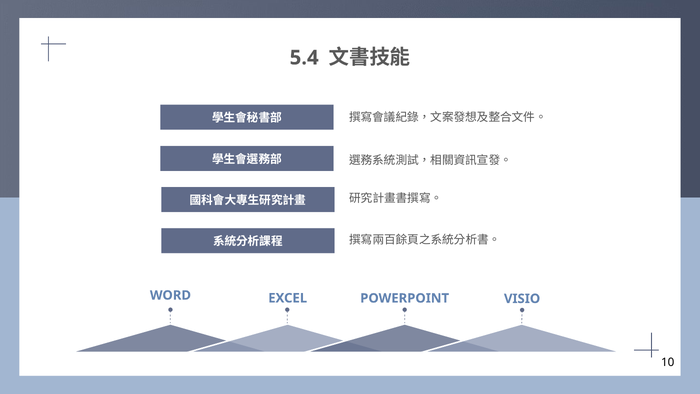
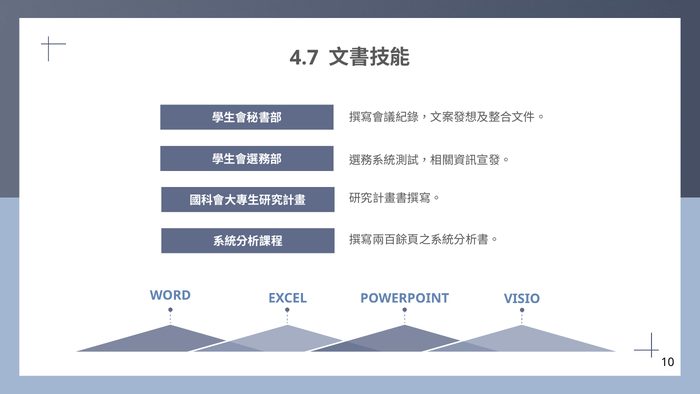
5.4: 5.4 -> 4.7
